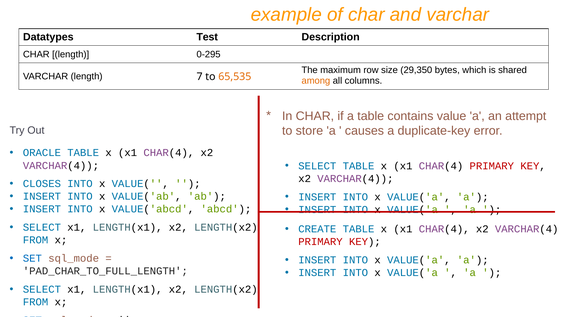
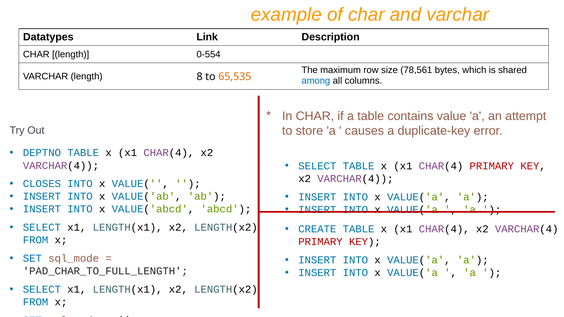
Test: Test -> Link
0-295: 0-295 -> 0-554
29,350: 29,350 -> 78,561
7: 7 -> 8
among colour: orange -> blue
ORACLE: ORACLE -> DEPTNO
